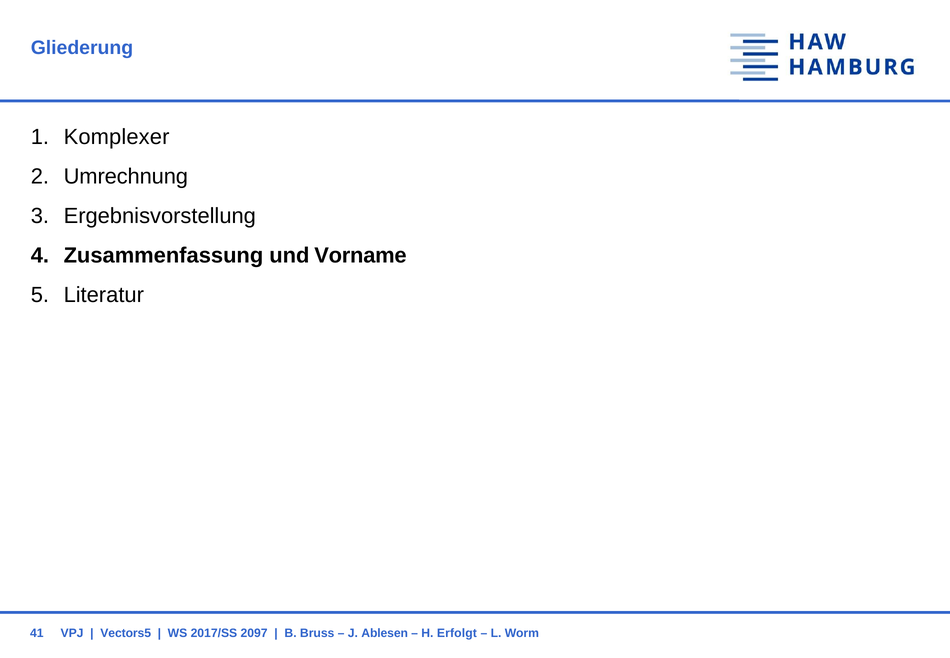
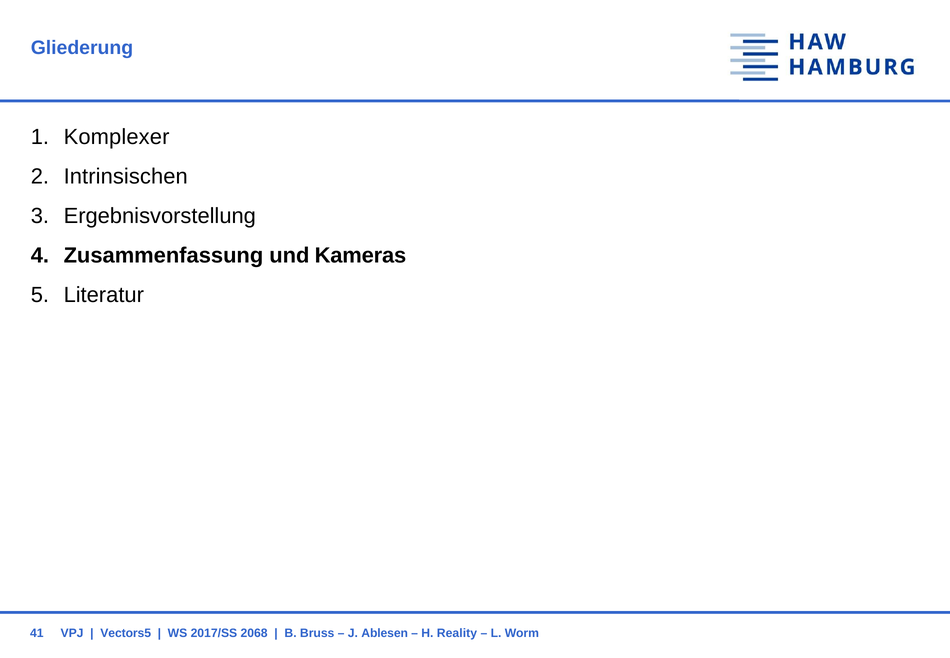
Umrechnung: Umrechnung -> Intrinsischen
Vorname: Vorname -> Kameras
2097: 2097 -> 2068
Erfolgt: Erfolgt -> Reality
